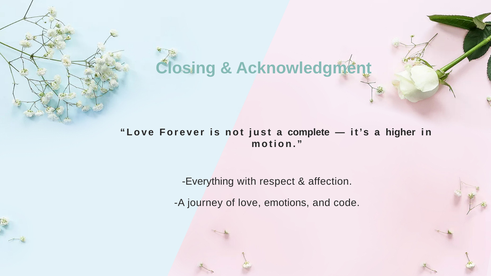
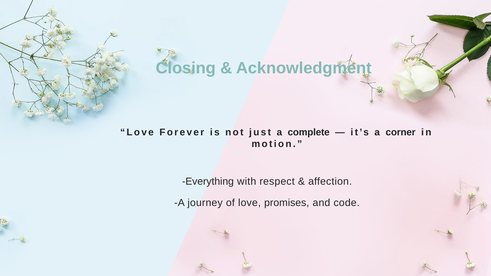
higher: higher -> corner
emotions: emotions -> promises
